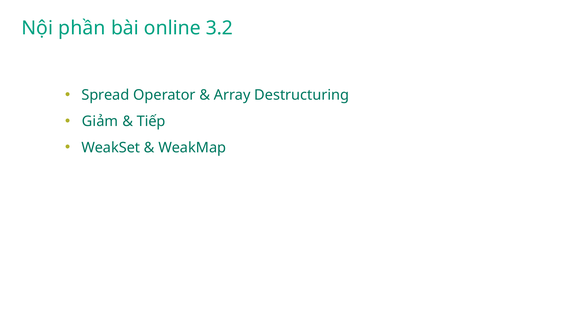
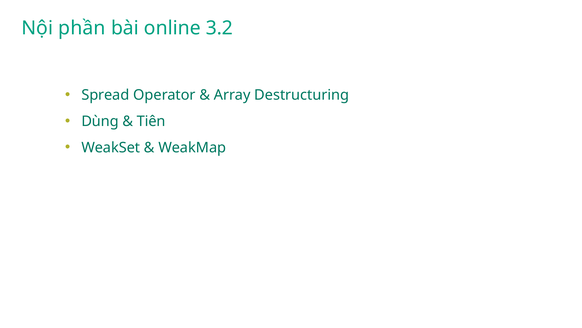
Giảm: Giảm -> Dùng
Tiếp: Tiếp -> Tiên
